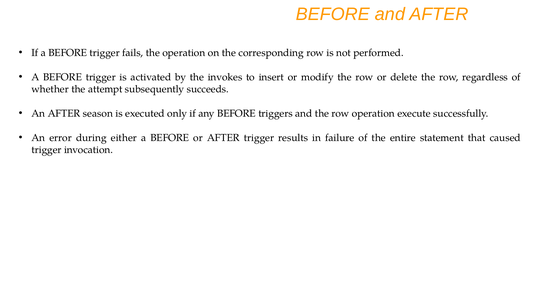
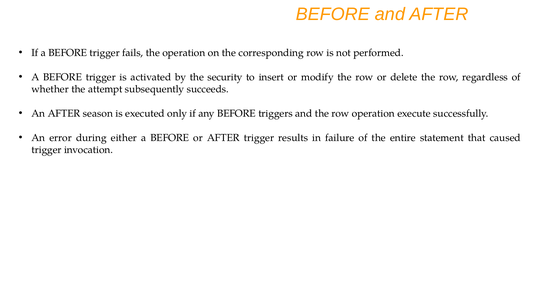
invokes: invokes -> security
